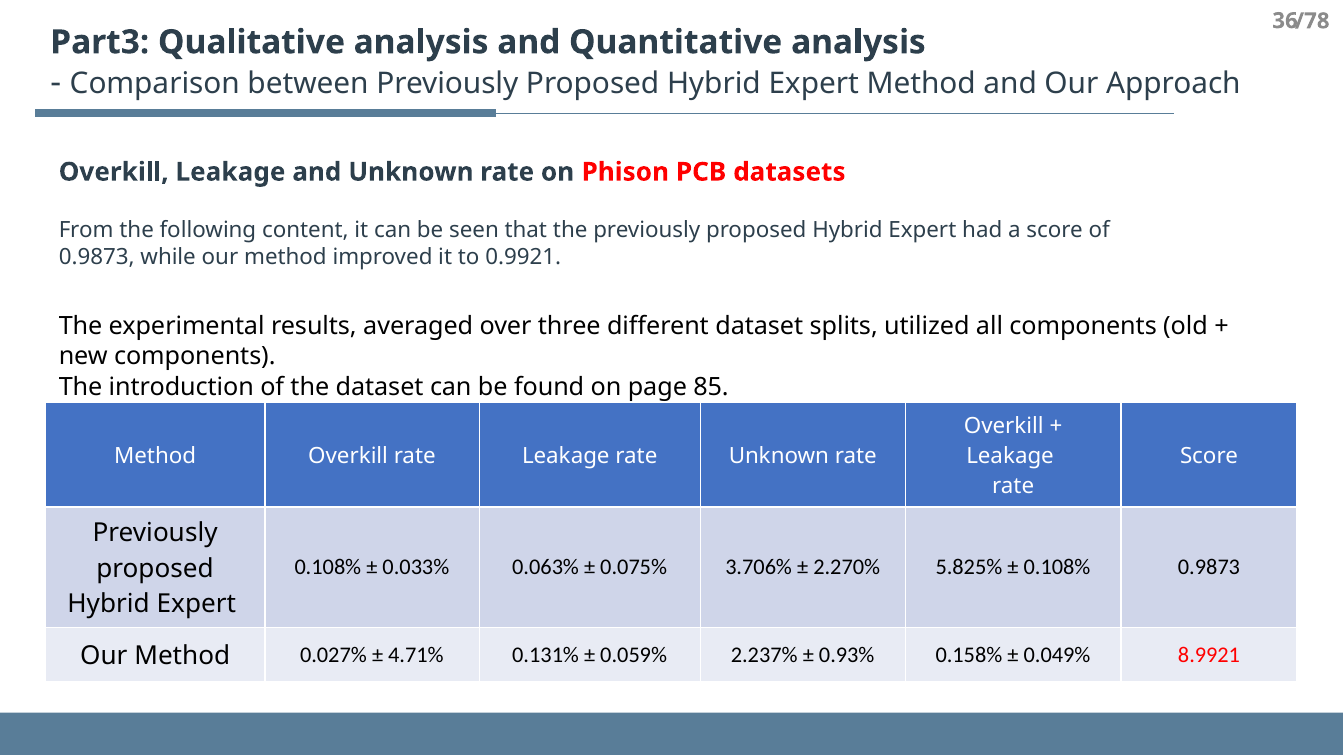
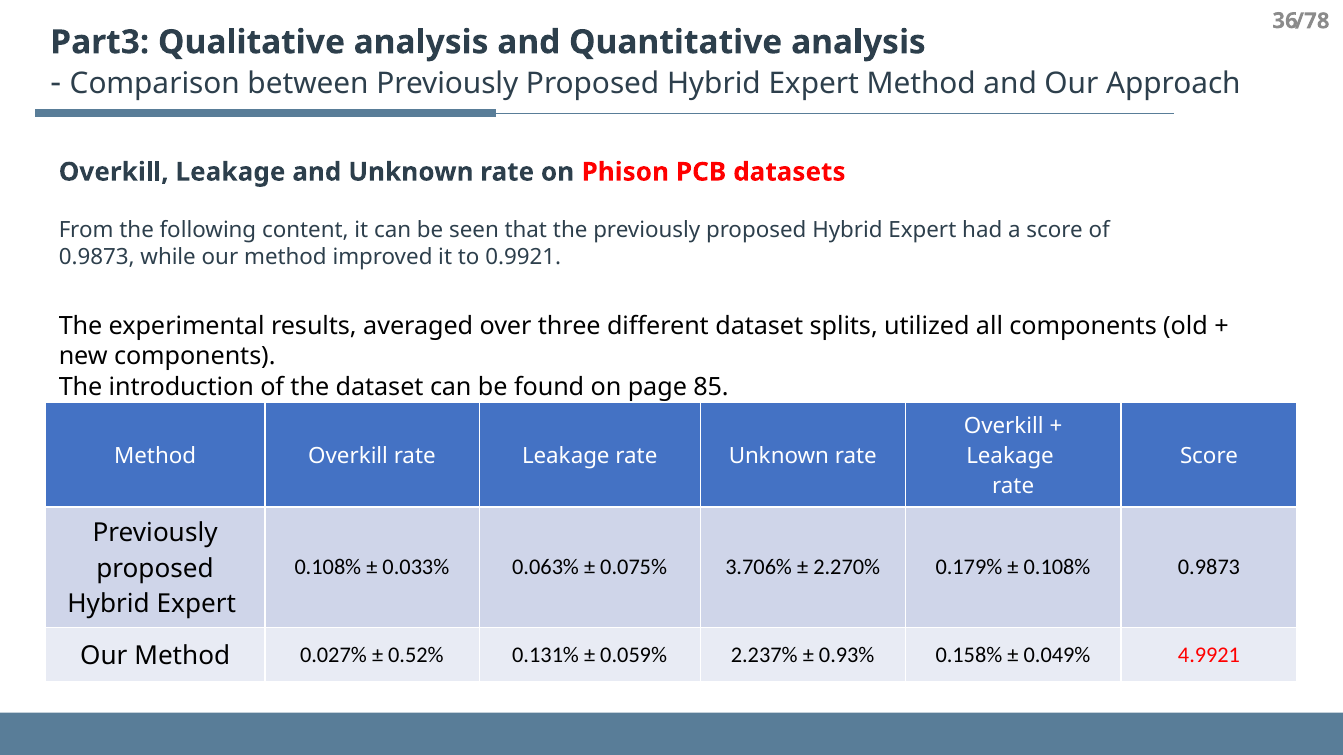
5.825%: 5.825% -> 0.179%
4.71%: 4.71% -> 0.52%
8.9921: 8.9921 -> 4.9921
